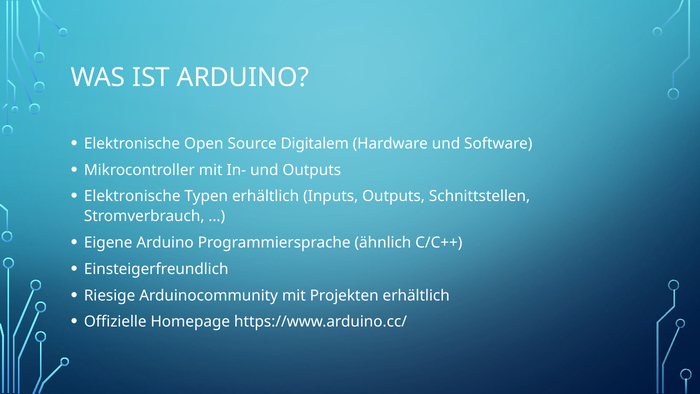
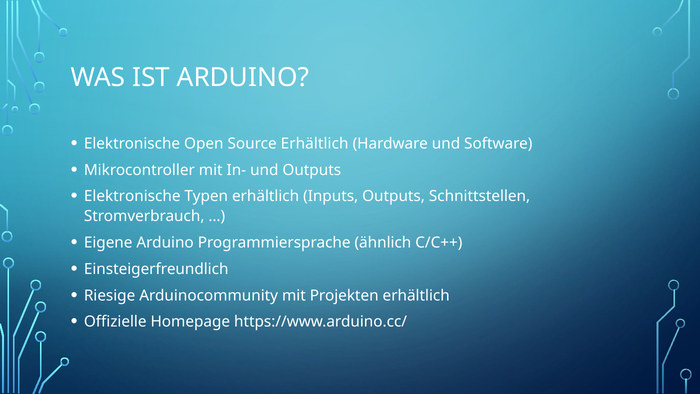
Source Digitalem: Digitalem -> Erhältlich
